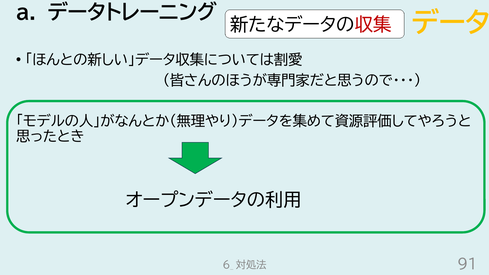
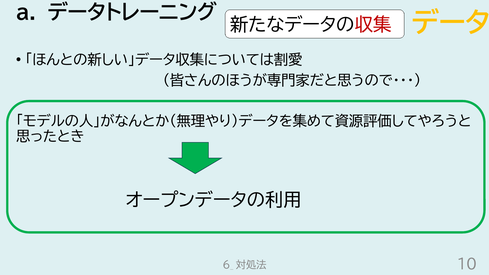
91: 91 -> 10
